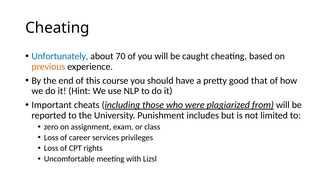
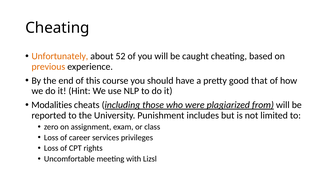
Unfortunately colour: blue -> orange
70: 70 -> 52
Important: Important -> Modalities
